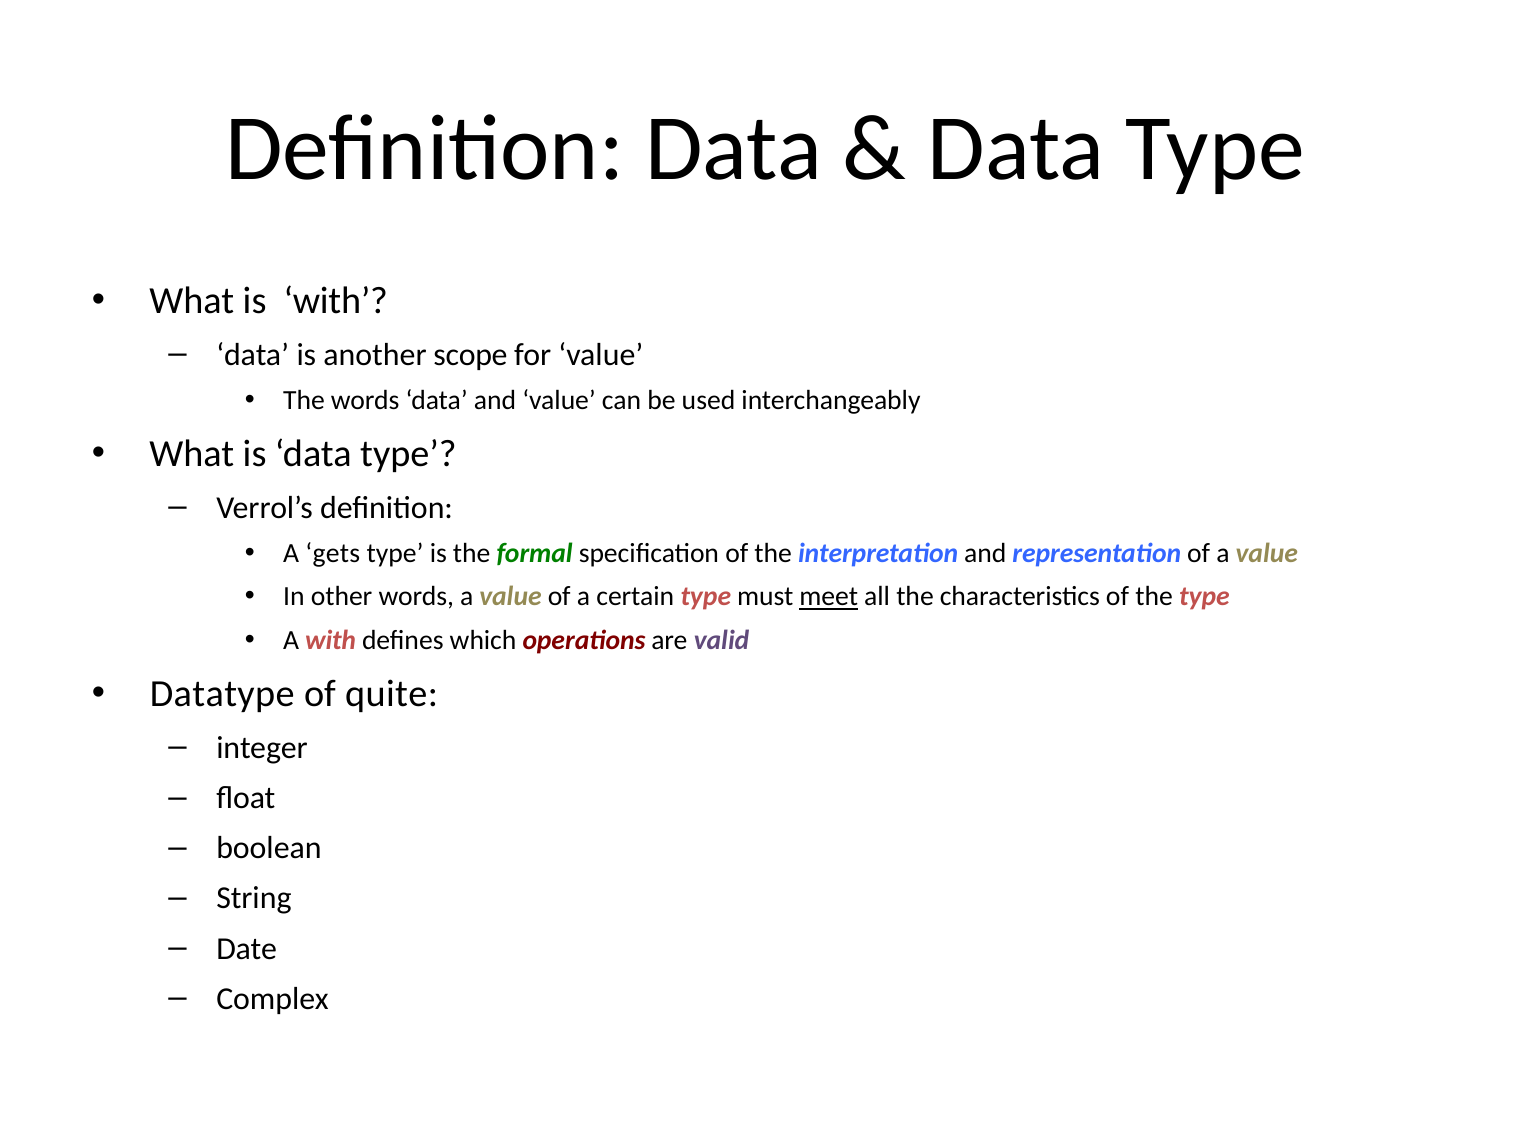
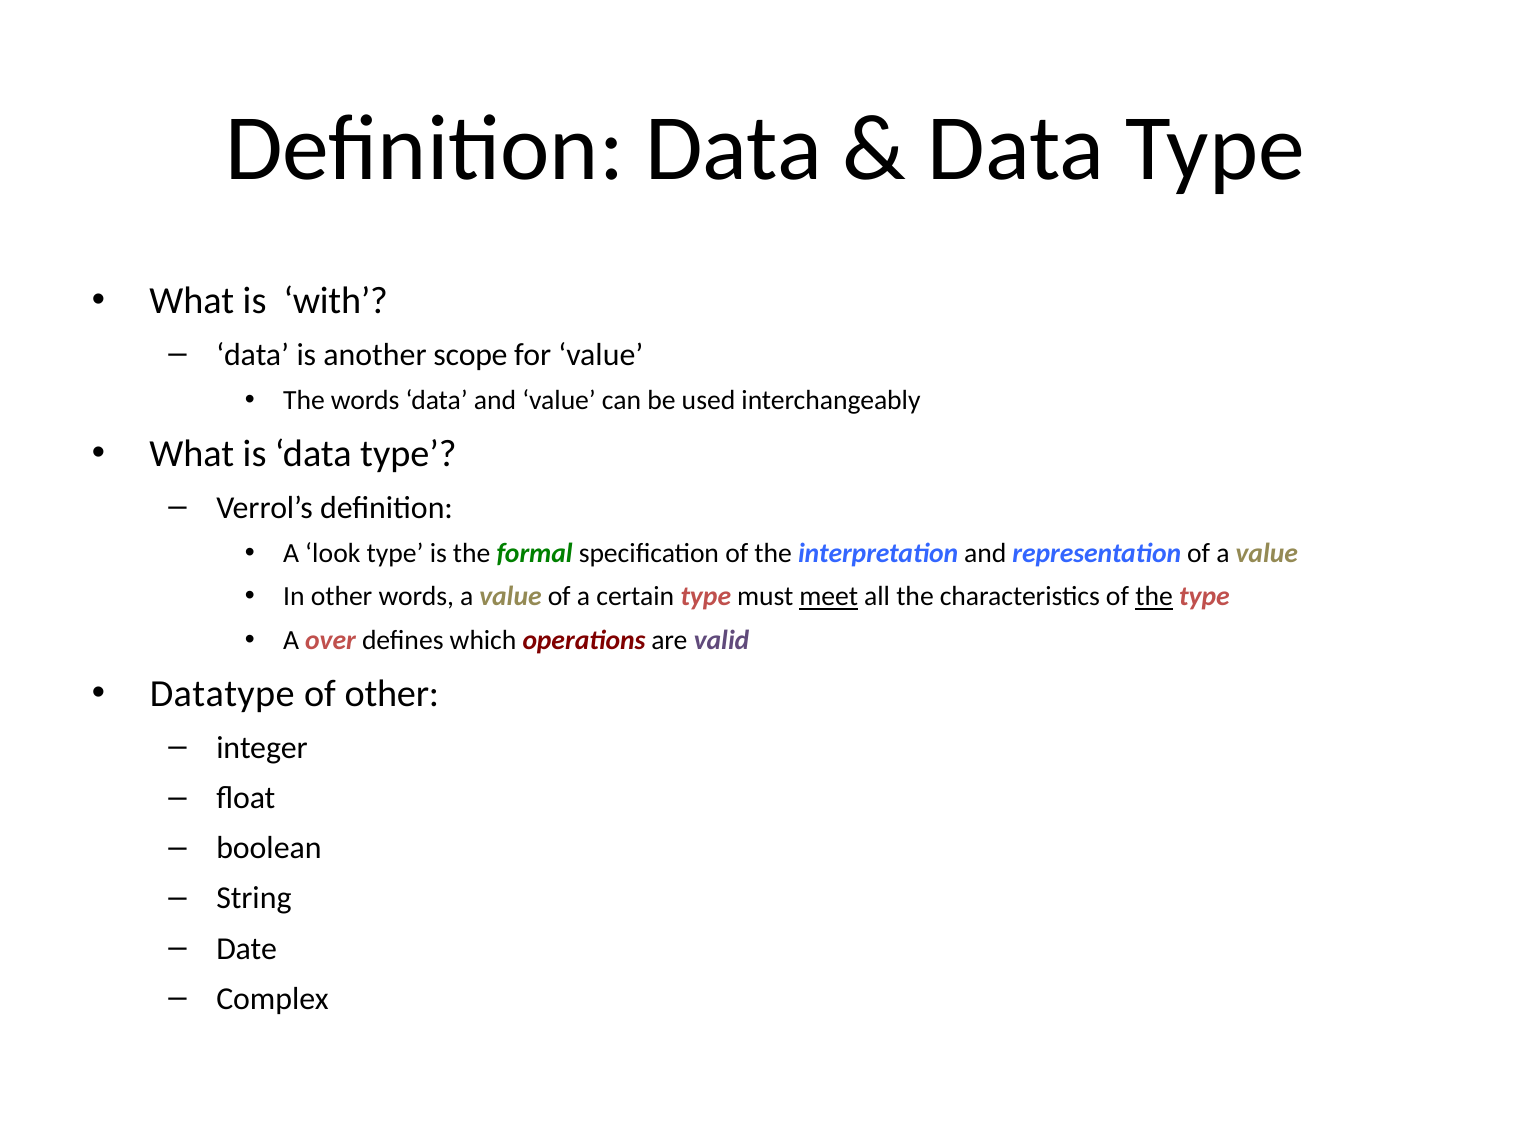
gets: gets -> look
the at (1154, 597) underline: none -> present
A with: with -> over
of quite: quite -> other
